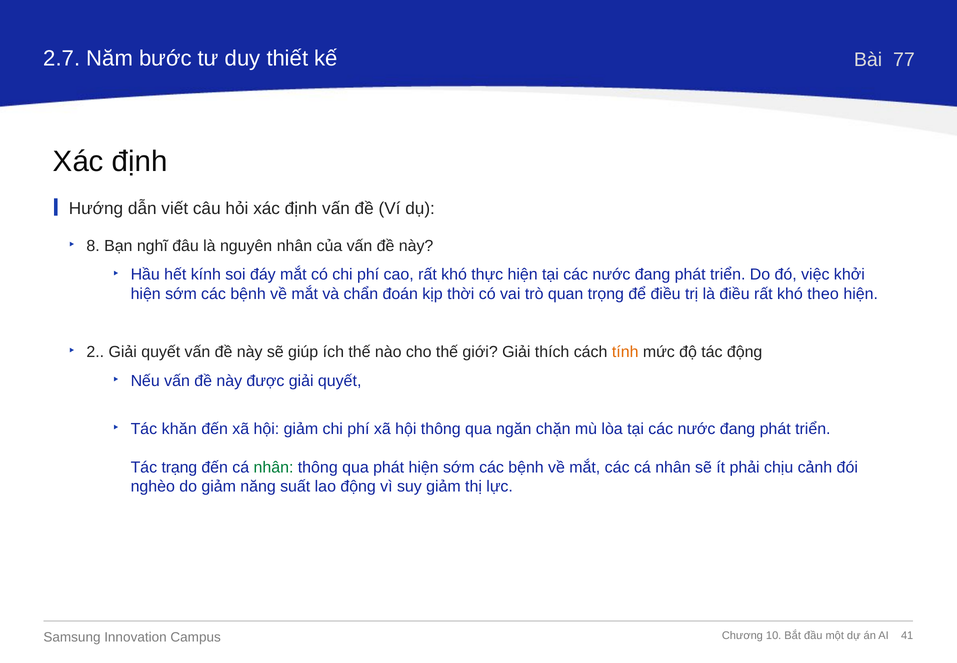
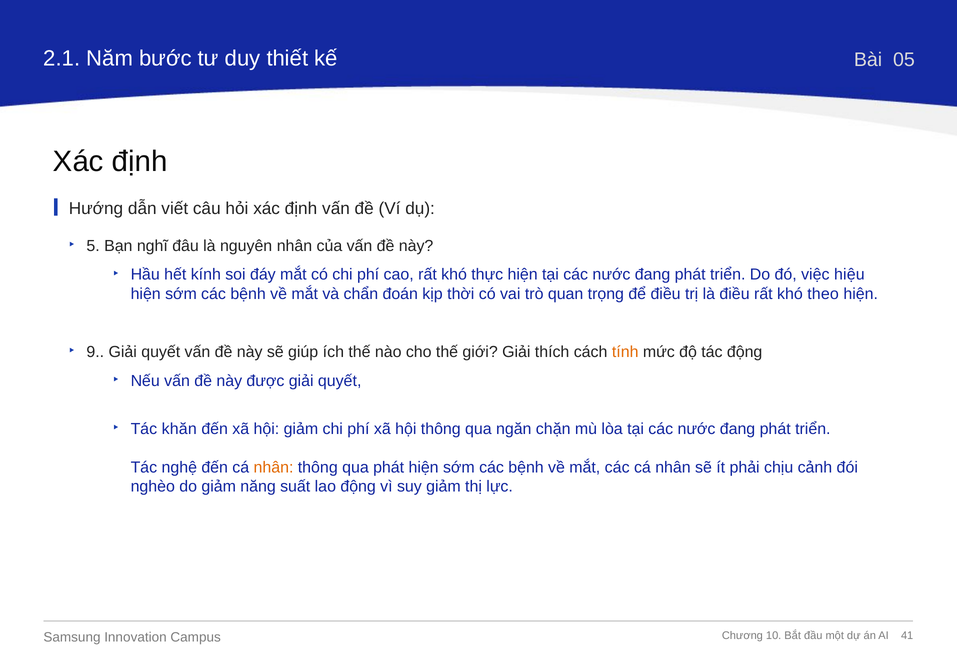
2.7: 2.7 -> 2.1
77: 77 -> 05
8: 8 -> 5
khởi: khởi -> hiệu
2: 2 -> 9
trạng: trạng -> nghệ
nhân at (274, 467) colour: green -> orange
